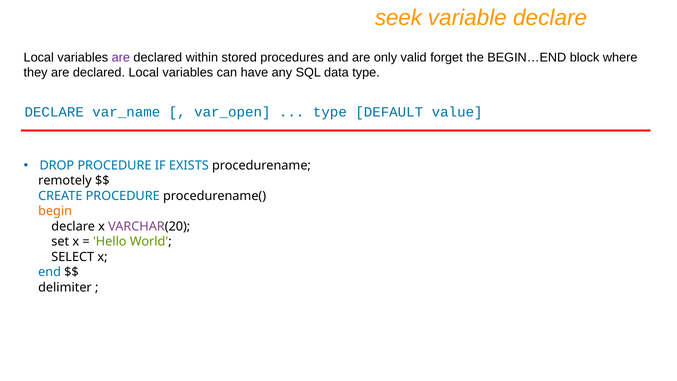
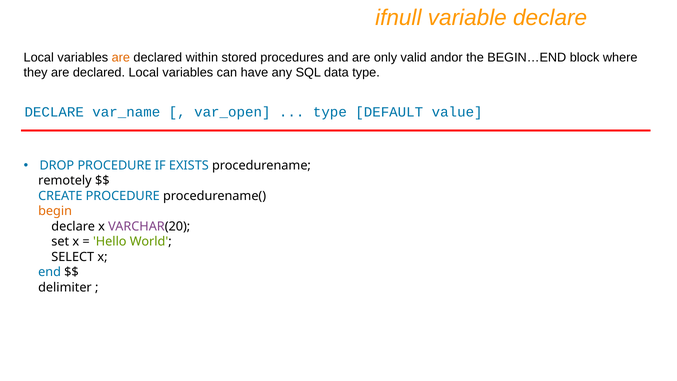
seek: seek -> ifnull
are at (121, 58) colour: purple -> orange
forget: forget -> andor
